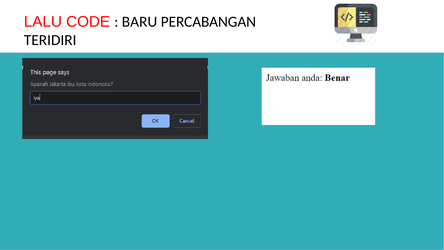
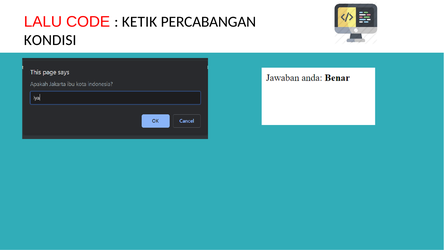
BARU: BARU -> KETIK
TERIDIRI: TERIDIRI -> KONDISI
